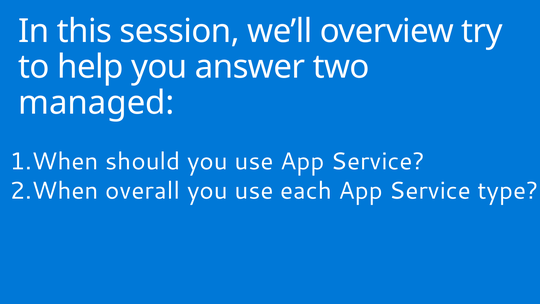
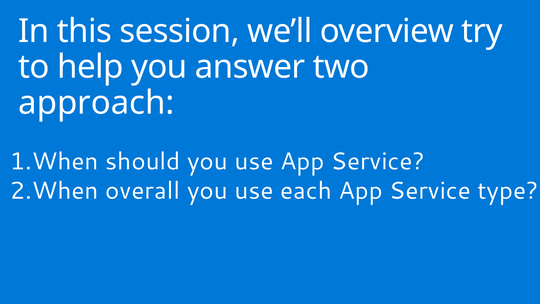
managed: managed -> approach
